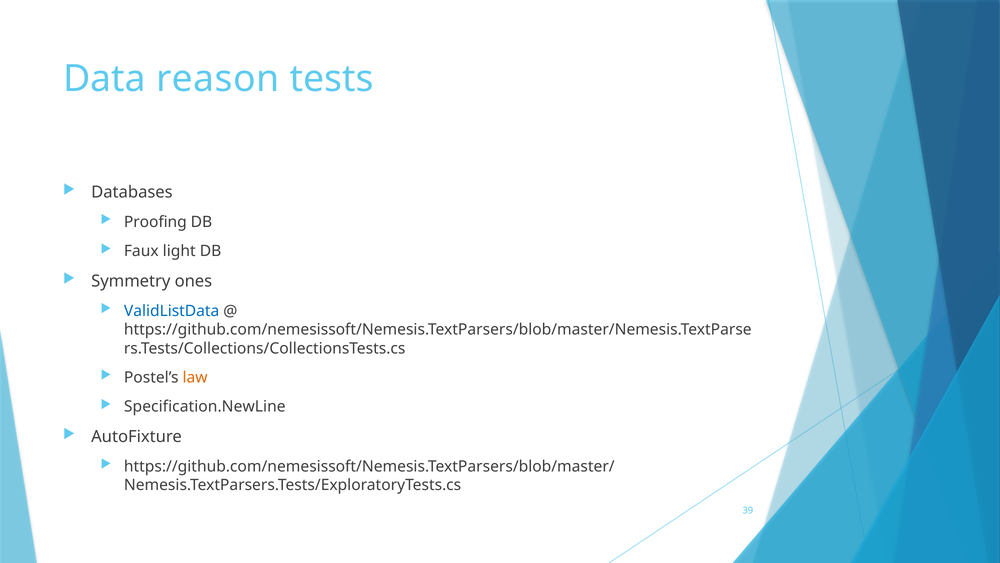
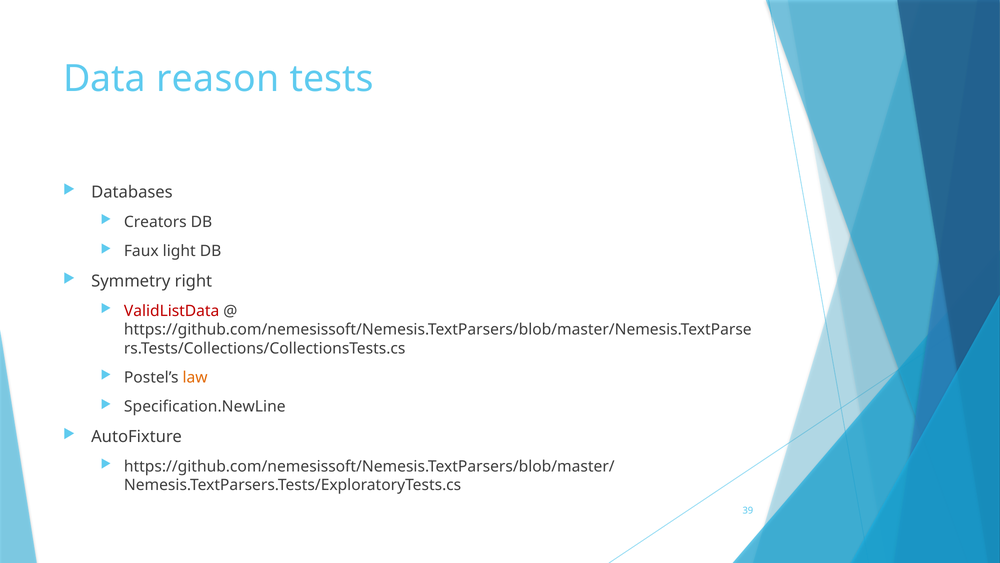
Proofing: Proofing -> Creators
ones: ones -> right
ValidListData colour: blue -> red
